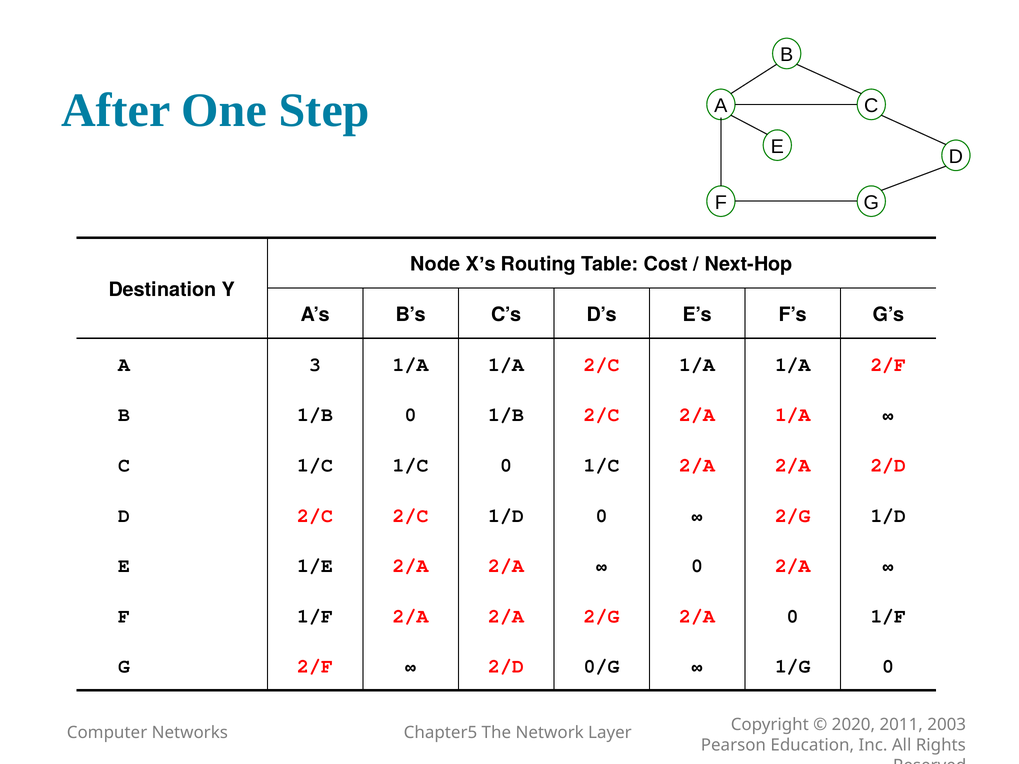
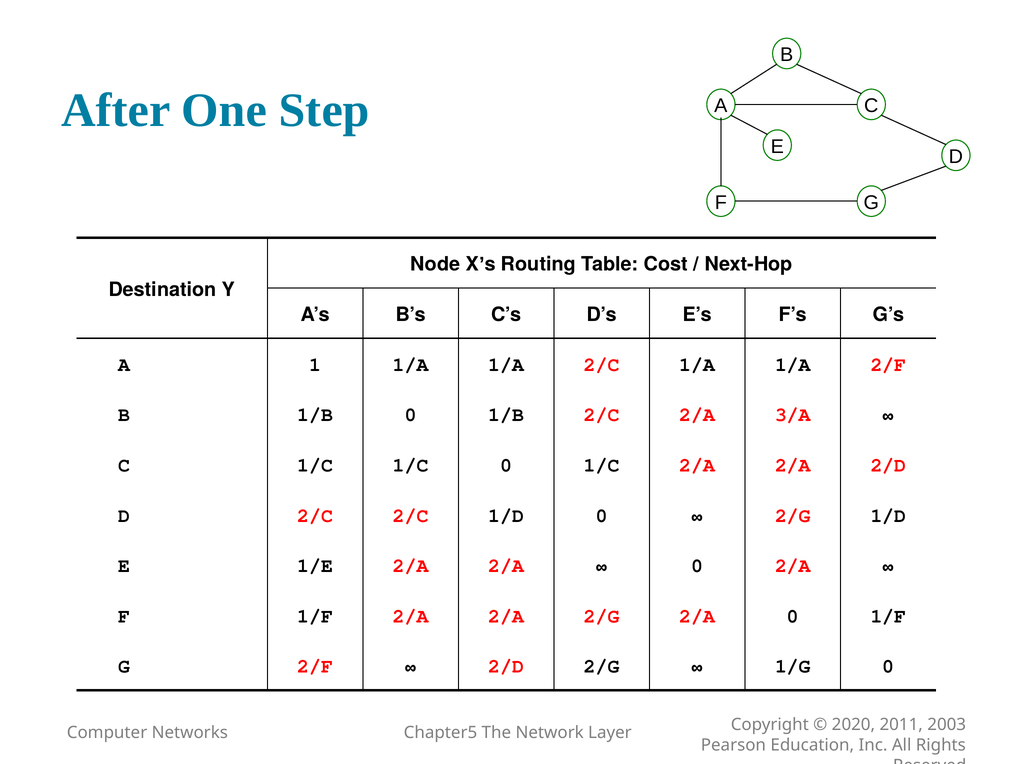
3: 3 -> 1
2/A 1/A: 1/A -> 3/A
2/D 0/G: 0/G -> 2/G
